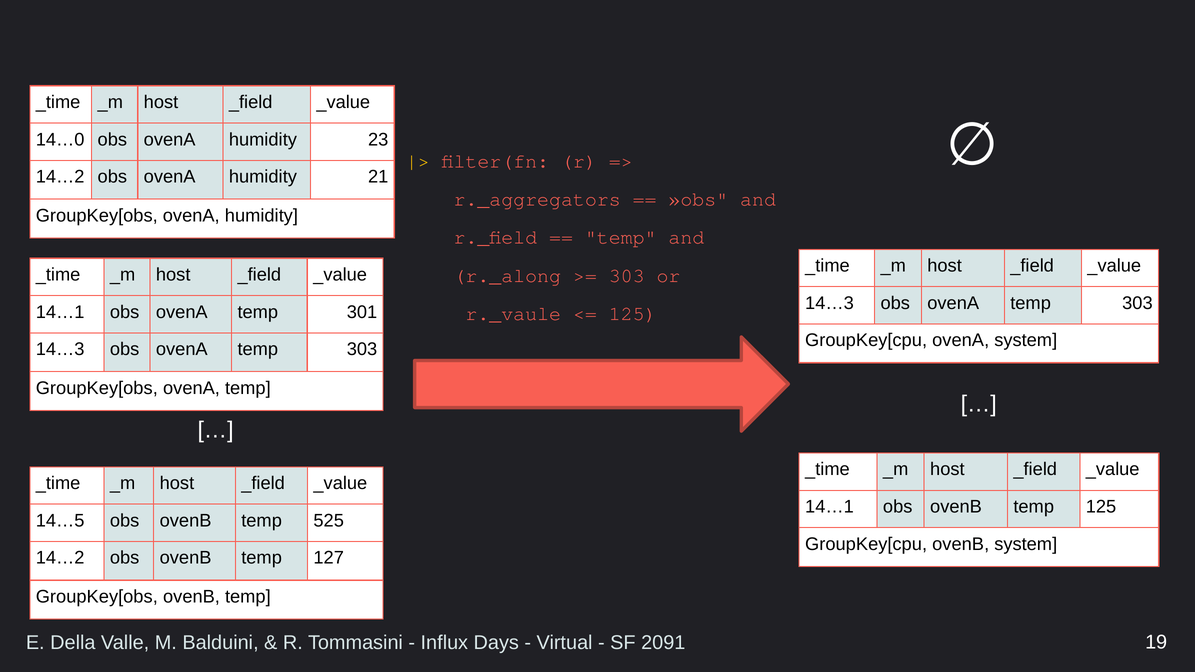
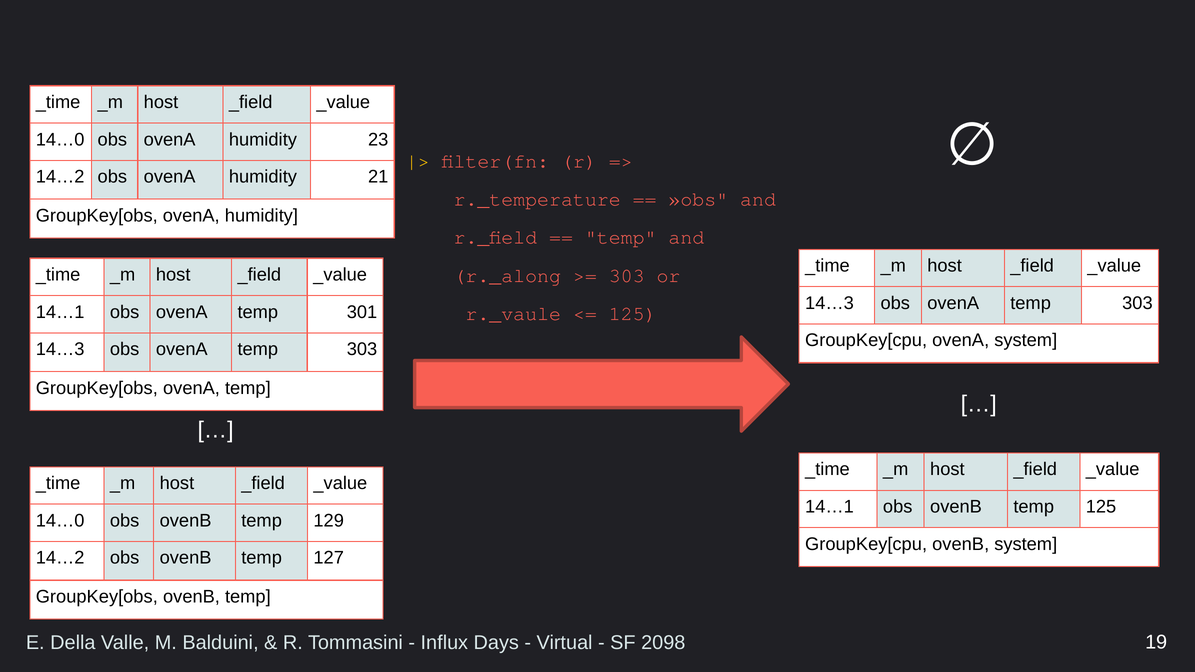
r._aggregators: r._aggregators -> r._temperature
14…5 at (60, 521): 14…5 -> 14…0
525: 525 -> 129
2091: 2091 -> 2098
